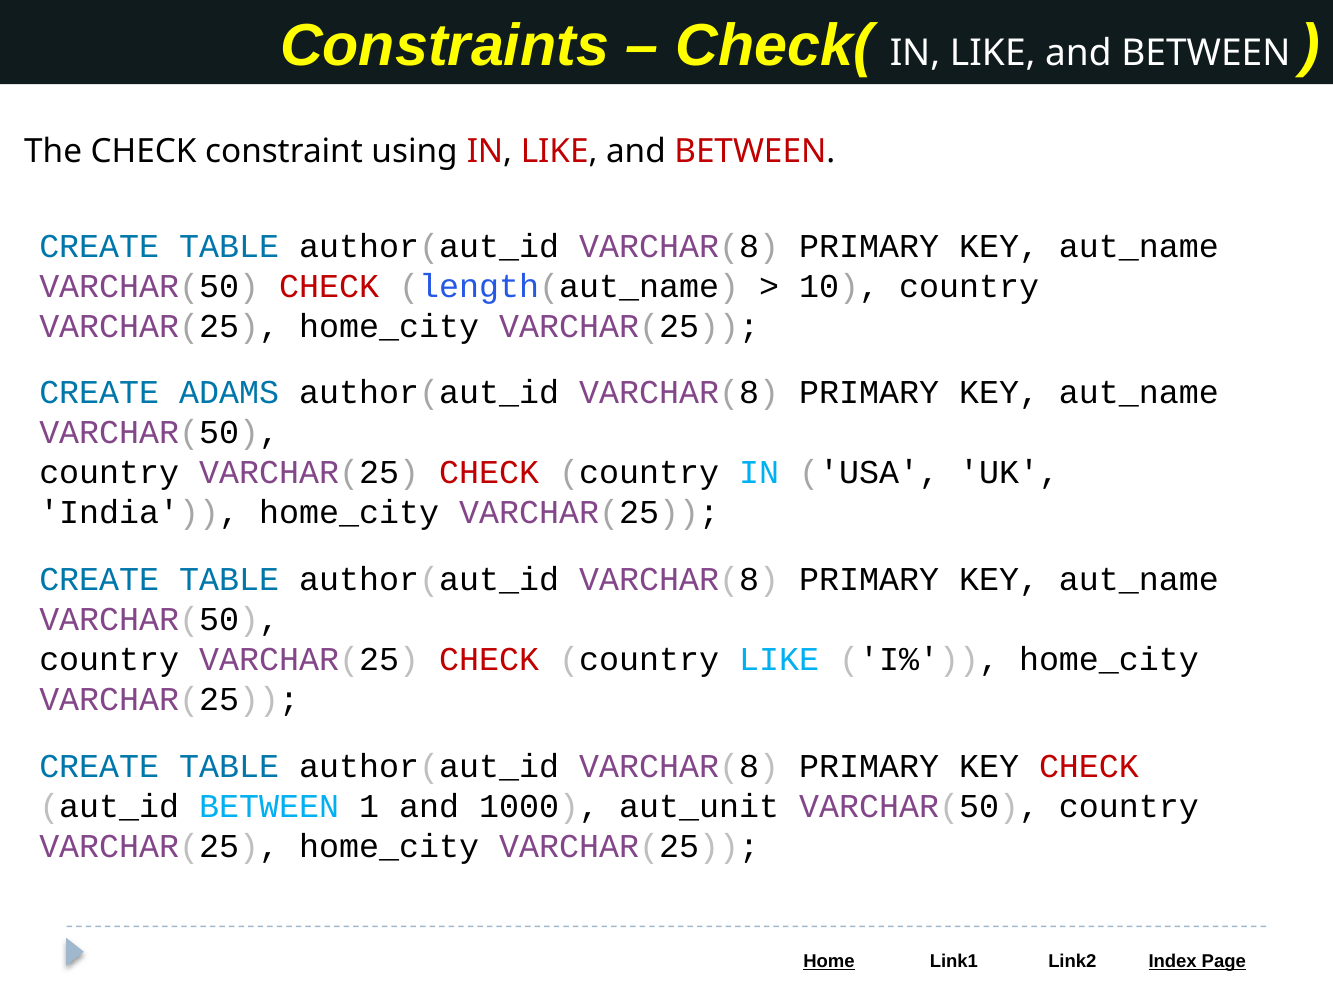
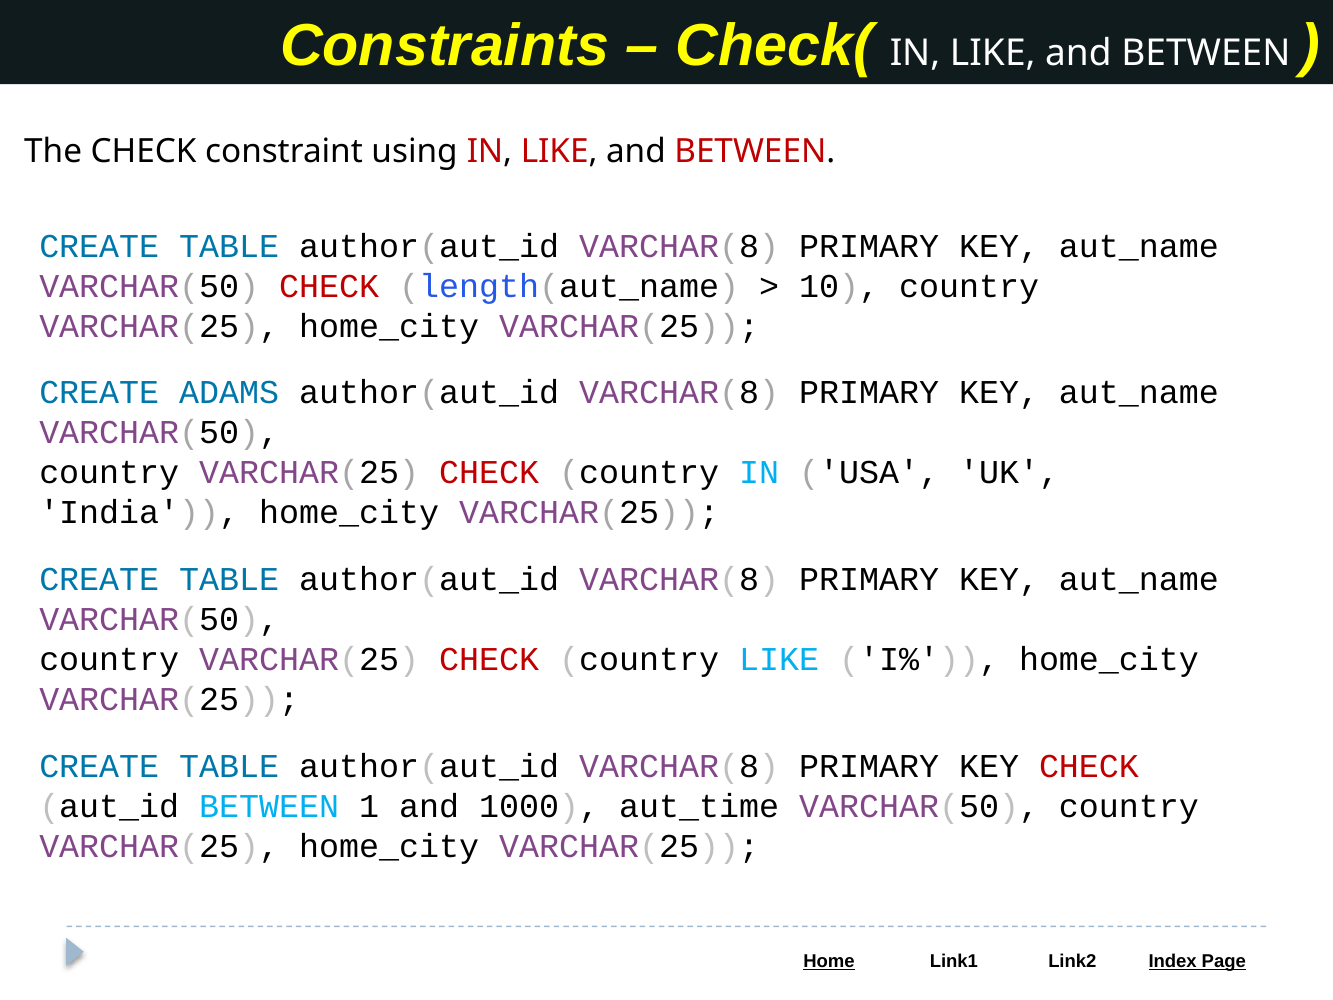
aut_unit: aut_unit -> aut_time
